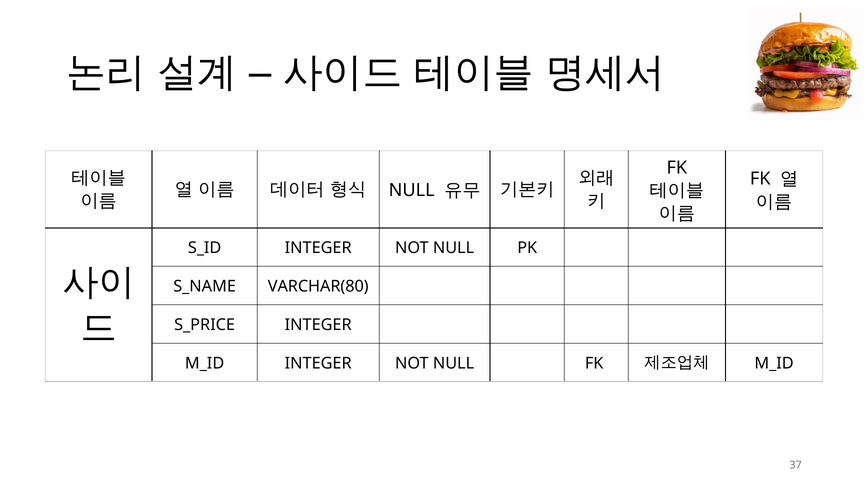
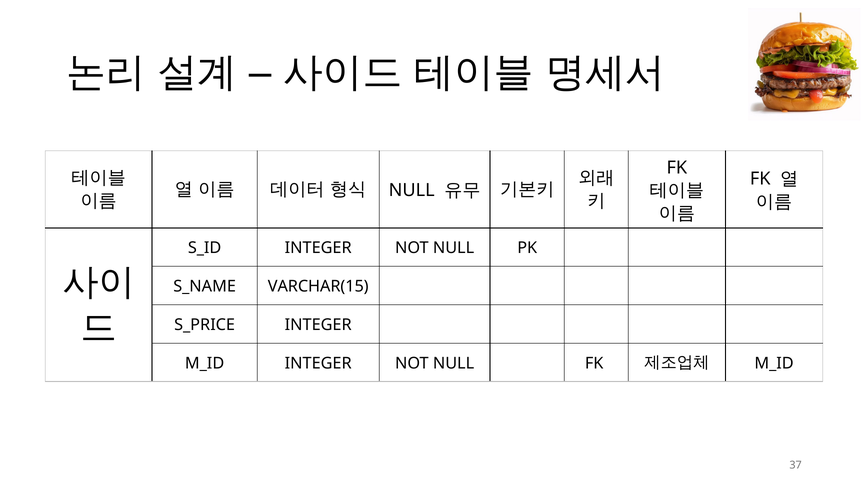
VARCHAR(80: VARCHAR(80 -> VARCHAR(15
